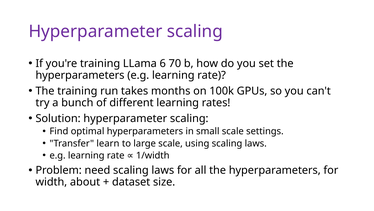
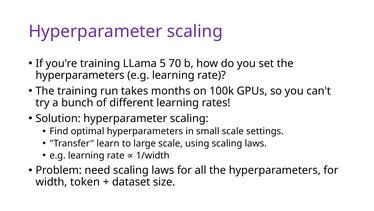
6: 6 -> 5
about: about -> token
